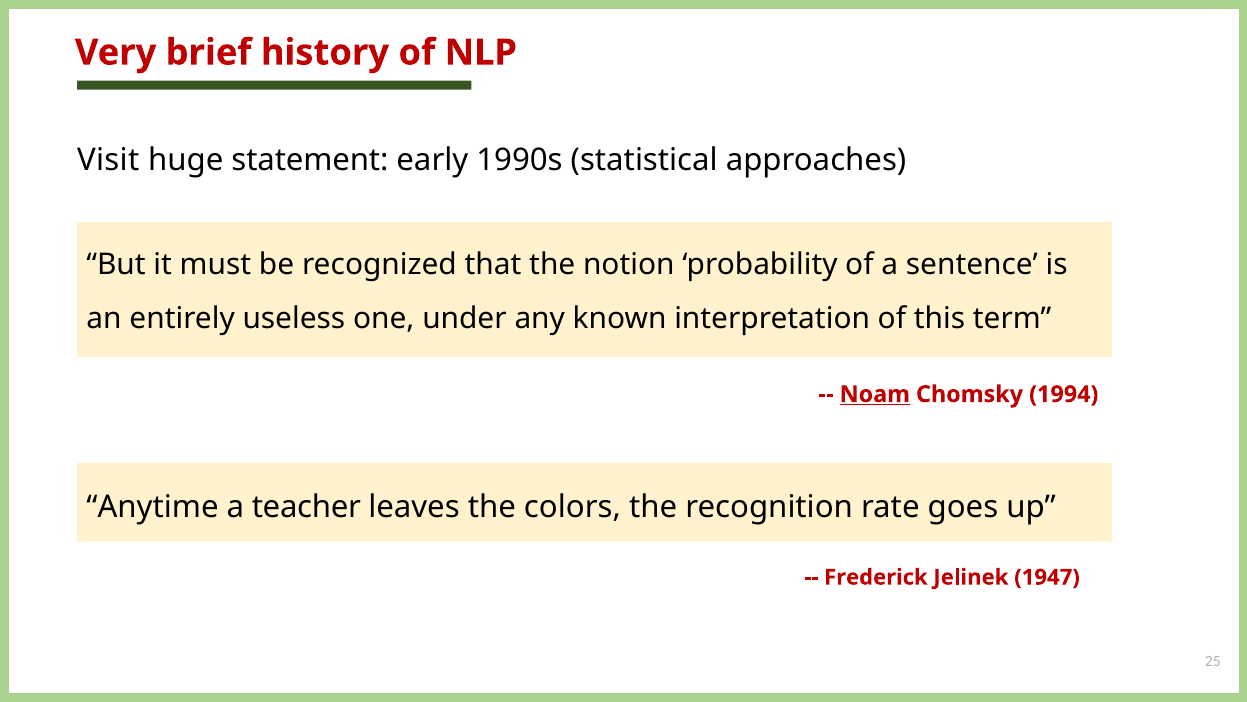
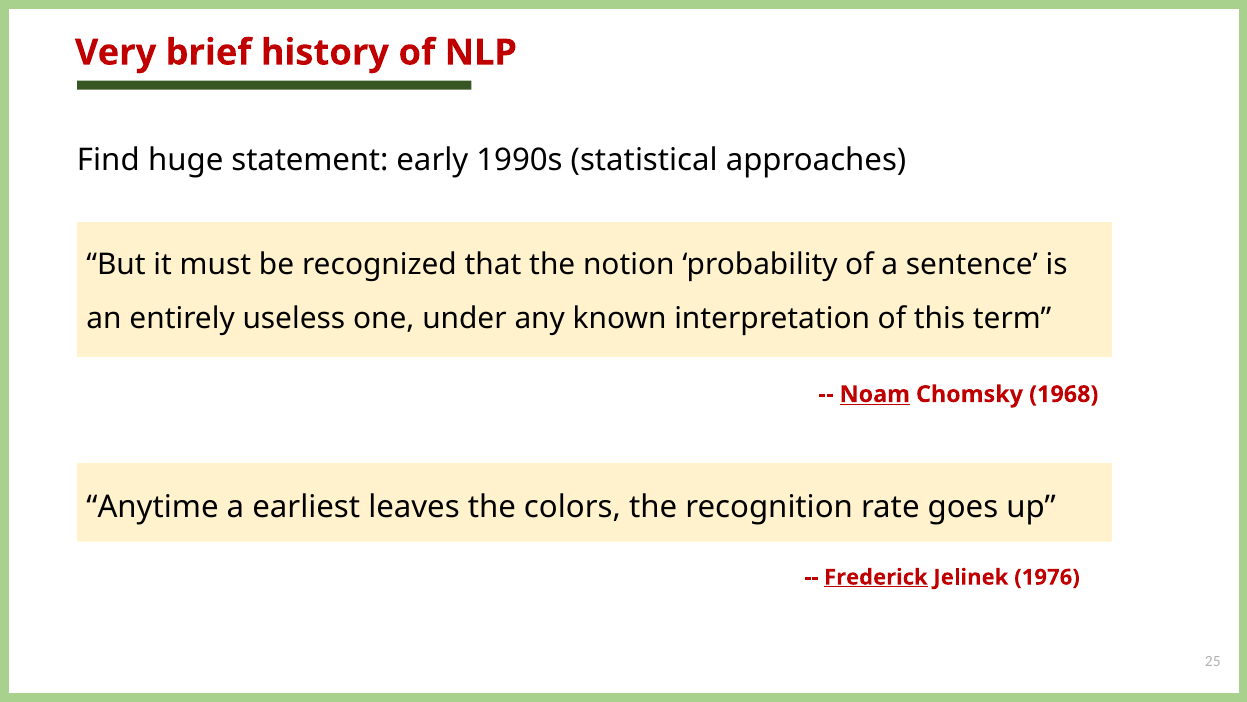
Visit: Visit -> Find
1994: 1994 -> 1968
teacher: teacher -> earliest
Frederick underline: none -> present
1947: 1947 -> 1976
